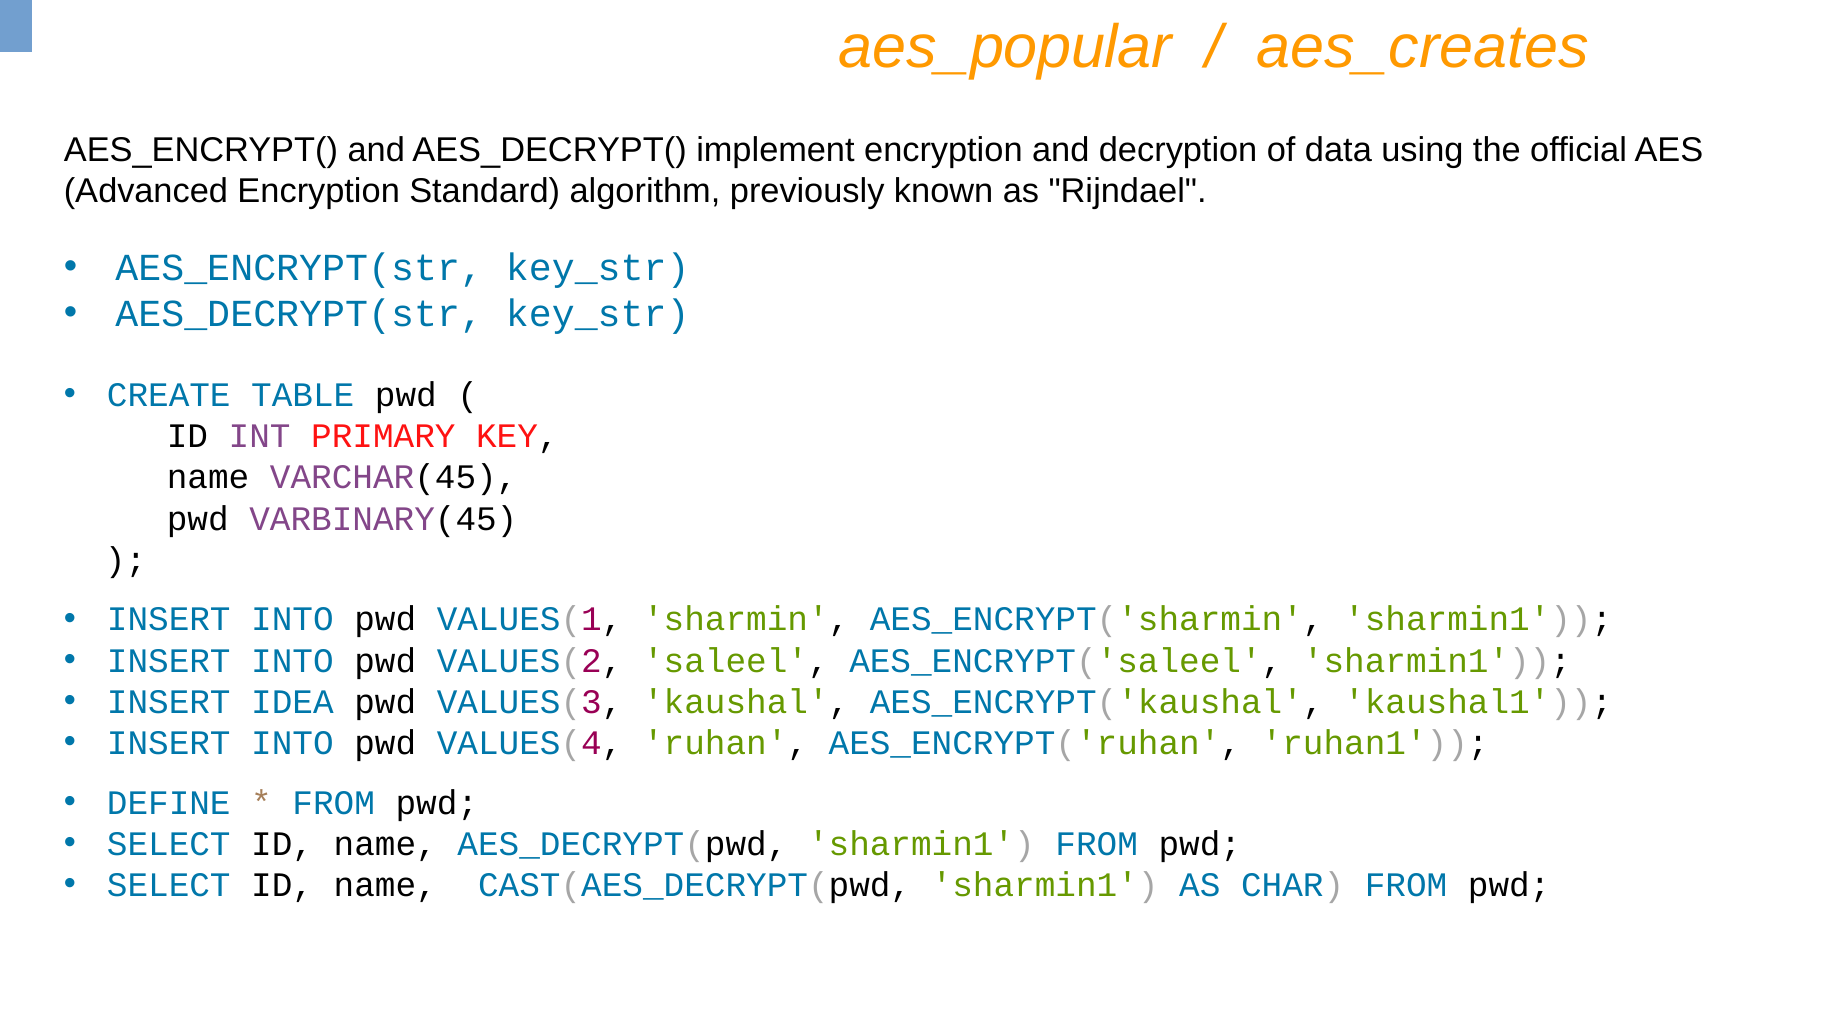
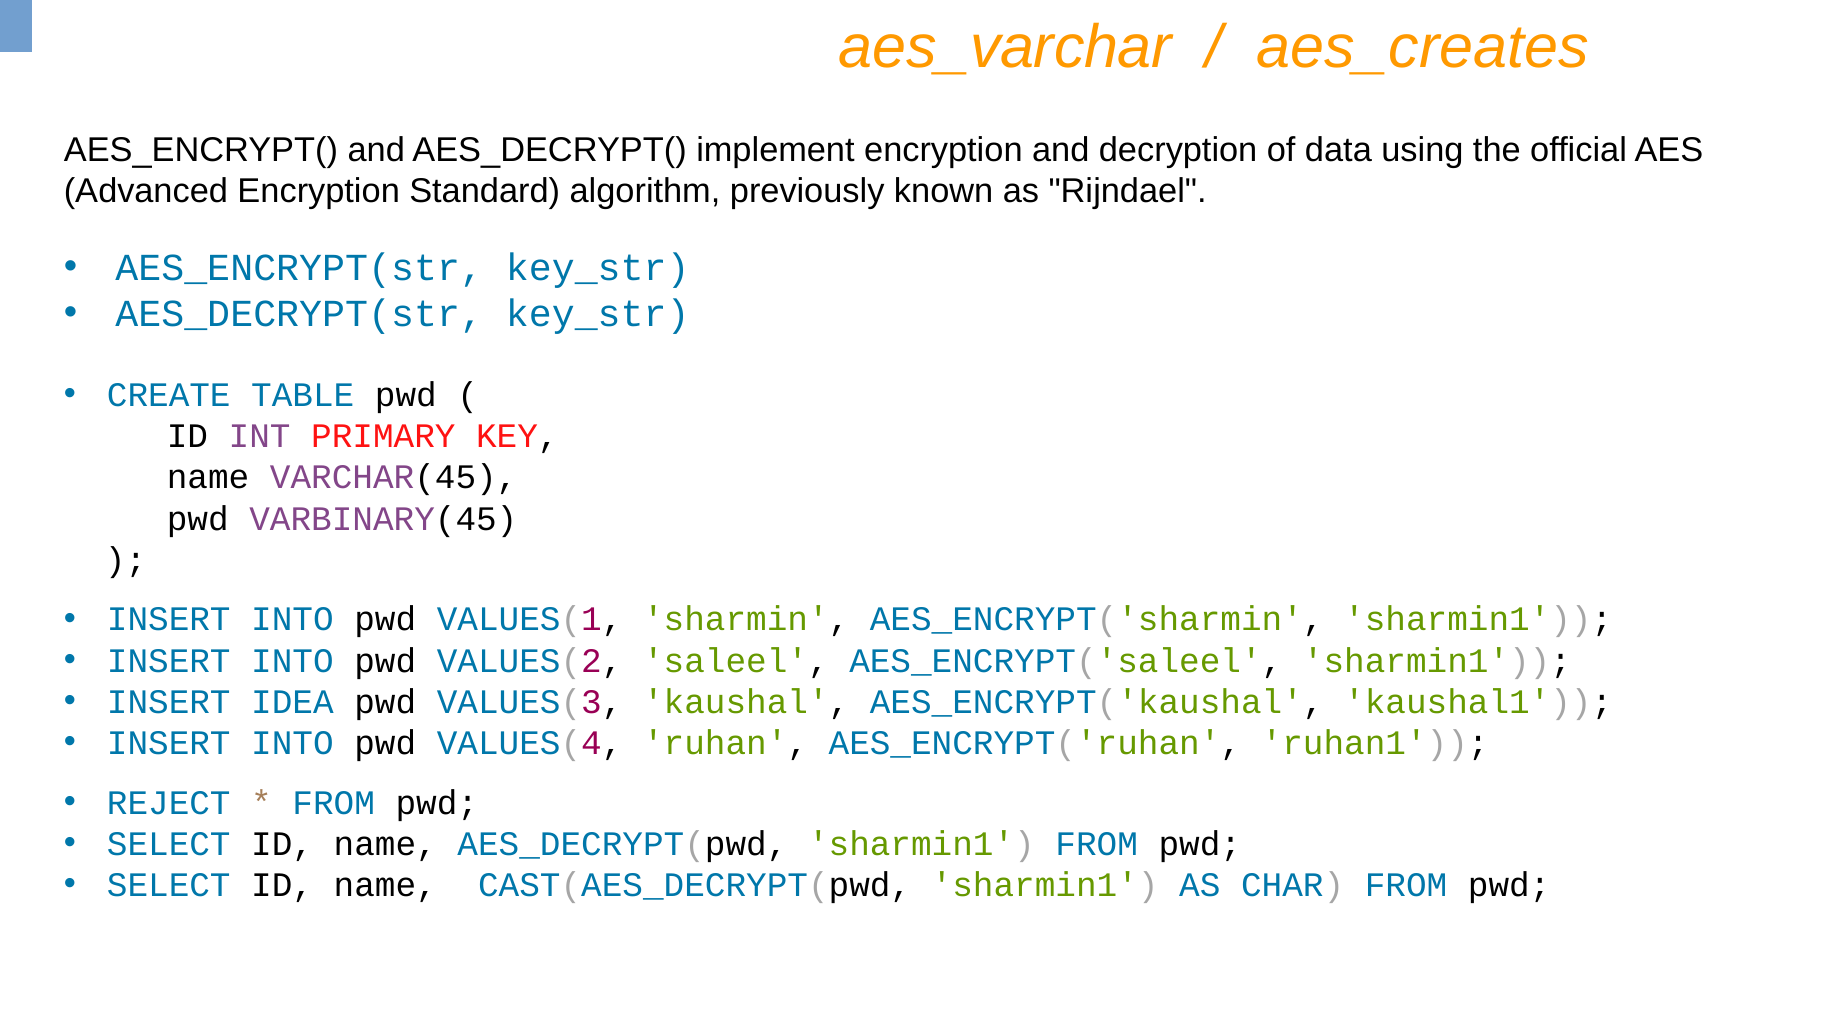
aes_popular: aes_popular -> aes_varchar
DEFINE: DEFINE -> REJECT
